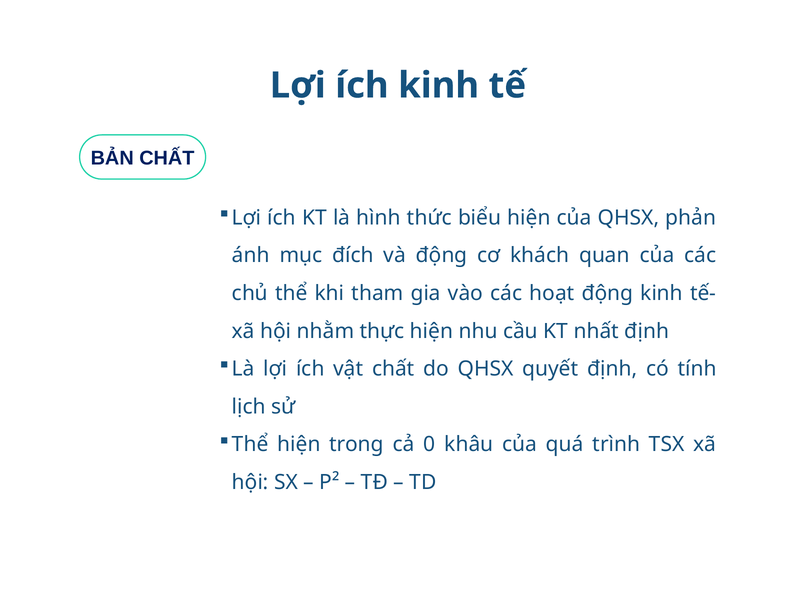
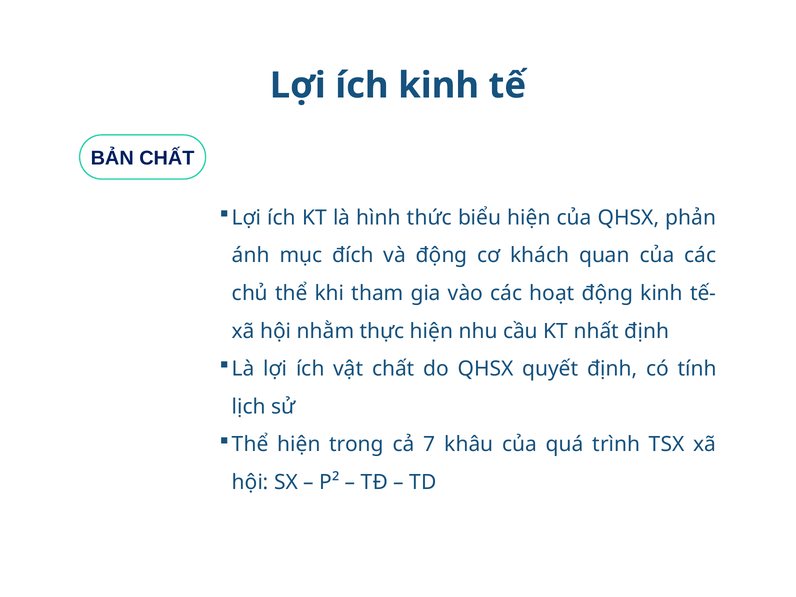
0: 0 -> 7
